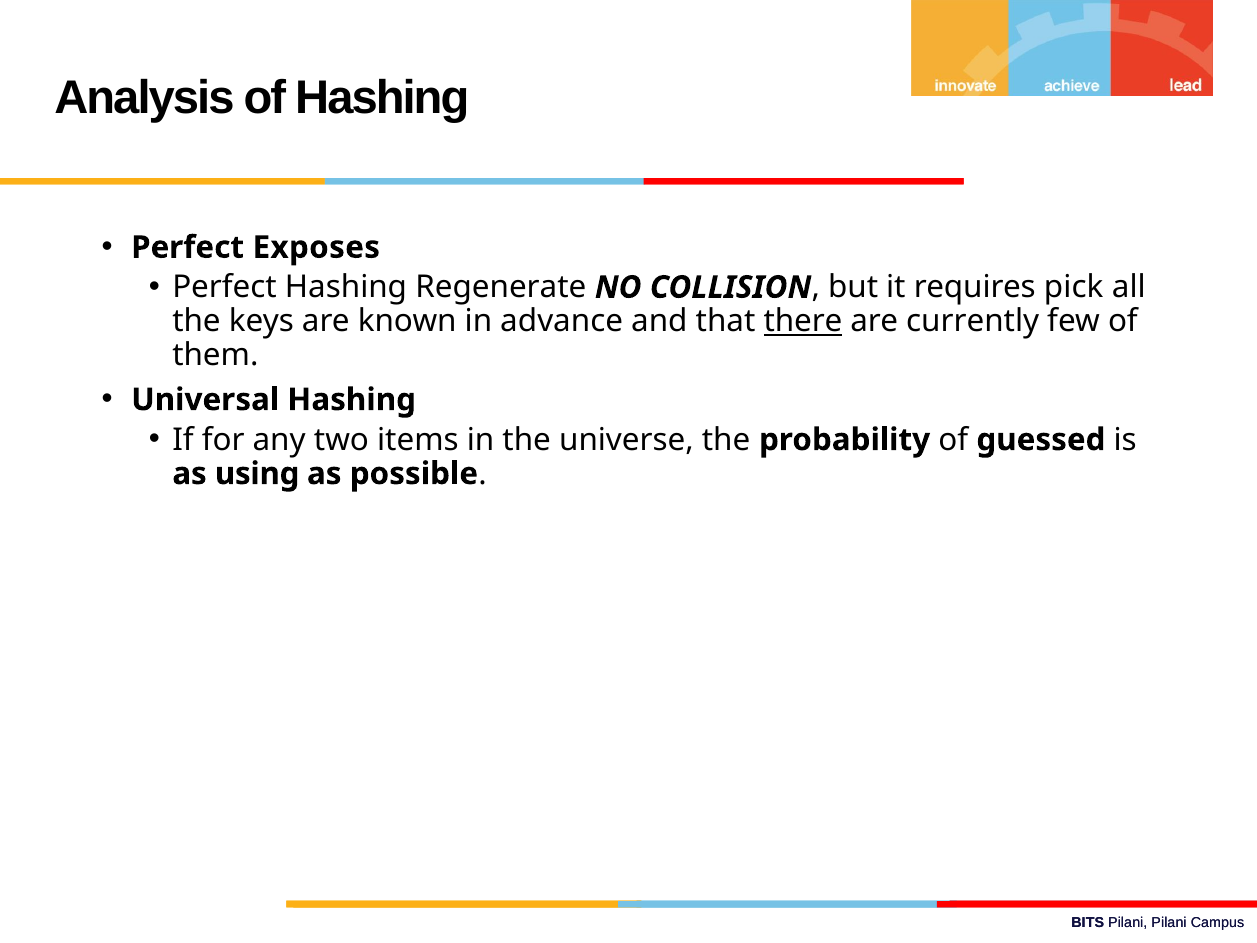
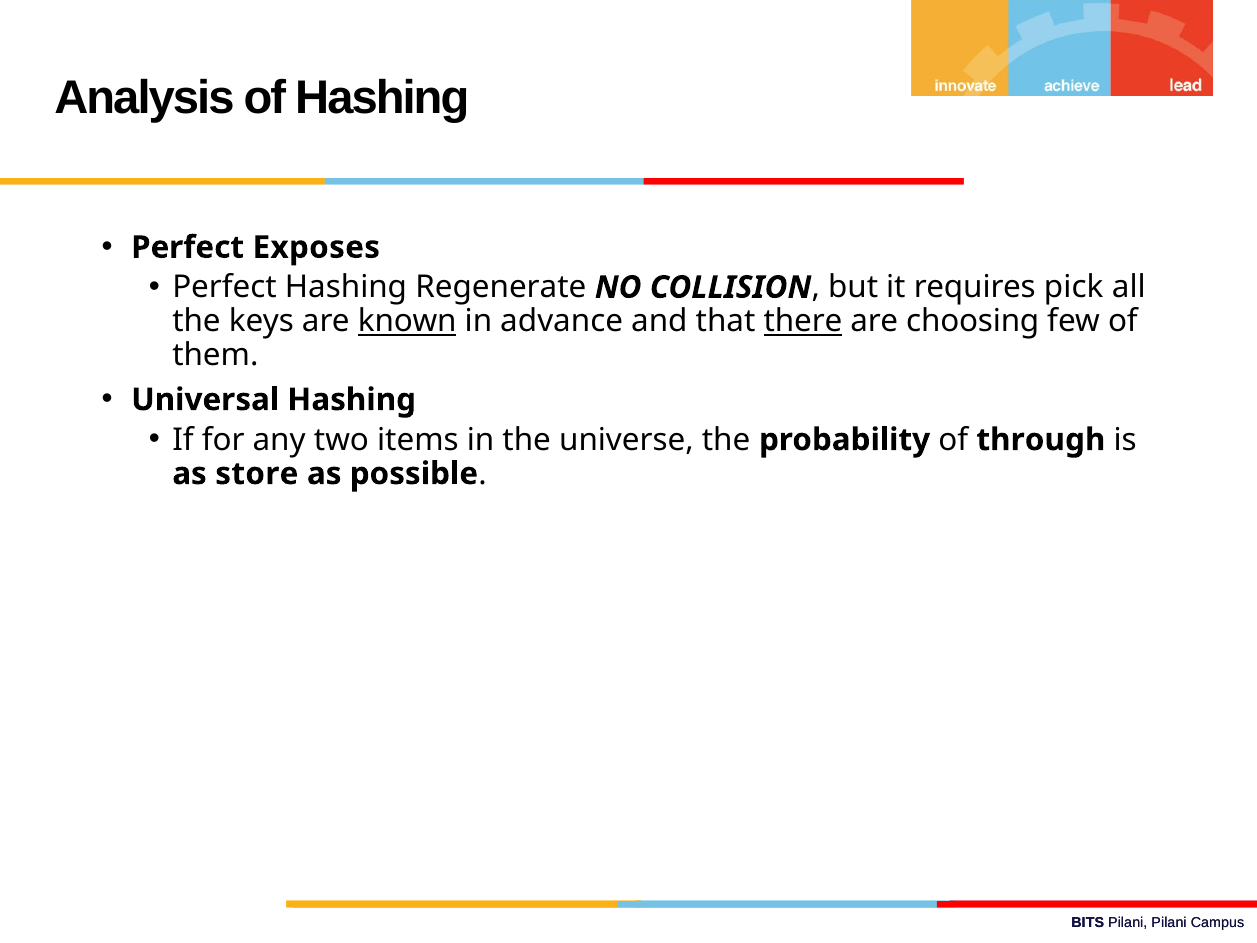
known underline: none -> present
currently: currently -> choosing
guessed: guessed -> through
using: using -> store
